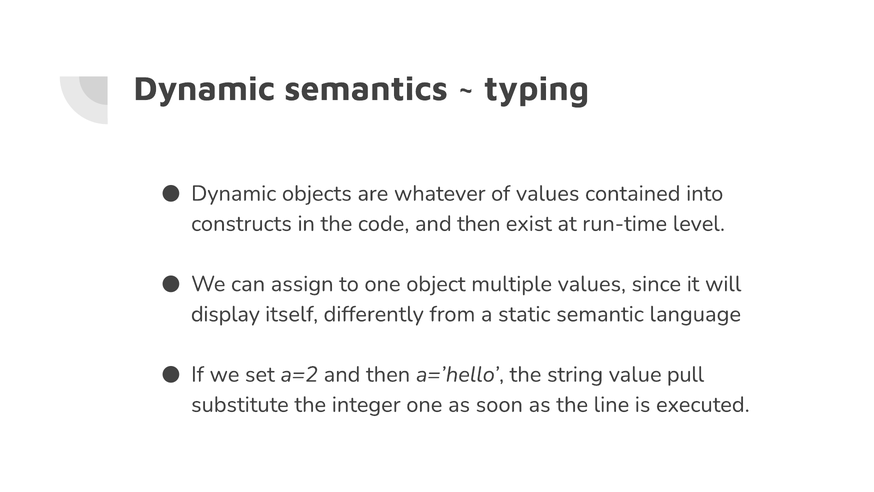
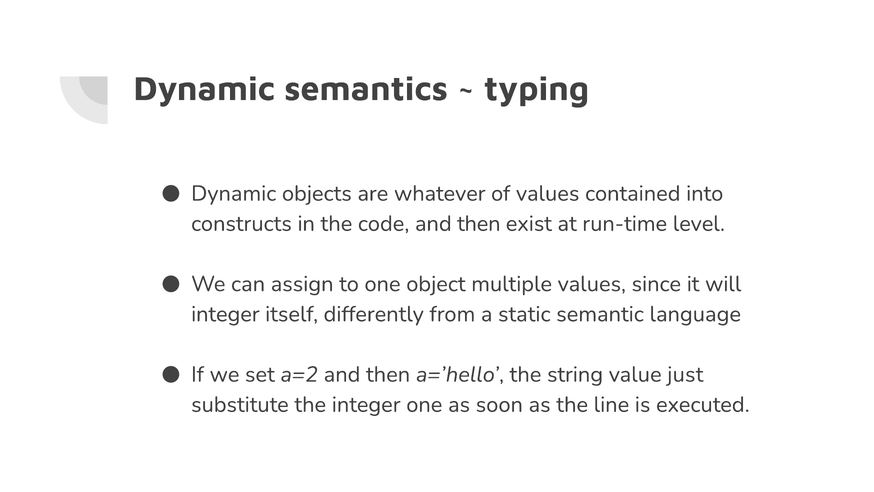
display at (225, 314): display -> integer
pull: pull -> just
